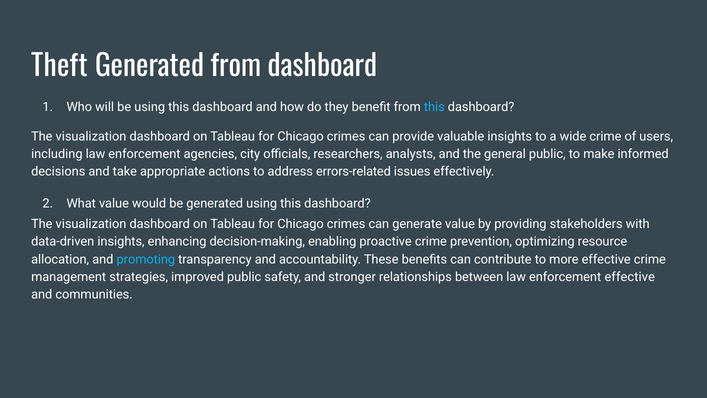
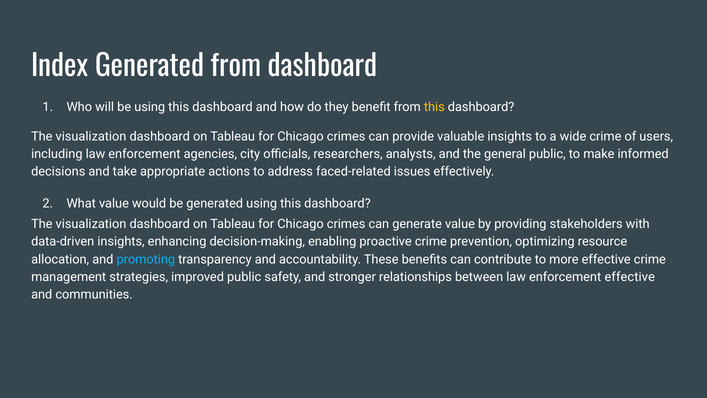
Theft: Theft -> Index
this at (434, 107) colour: light blue -> yellow
errors-related: errors-related -> faced-related
